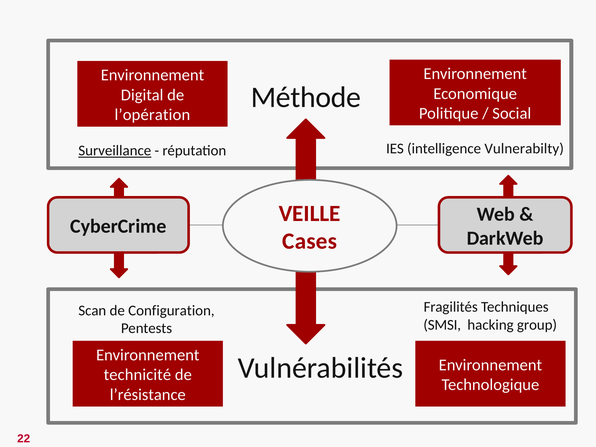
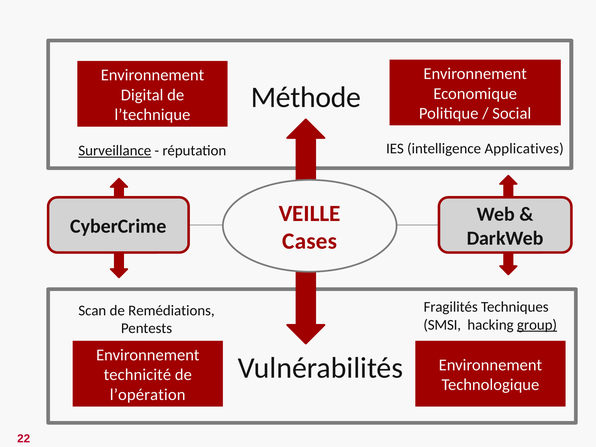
l’opération: l’opération -> l’technique
Vulnerabilty: Vulnerabilty -> Applicatives
Configuration: Configuration -> Remédiations
group underline: none -> present
l’résistance: l’résistance -> l’opération
